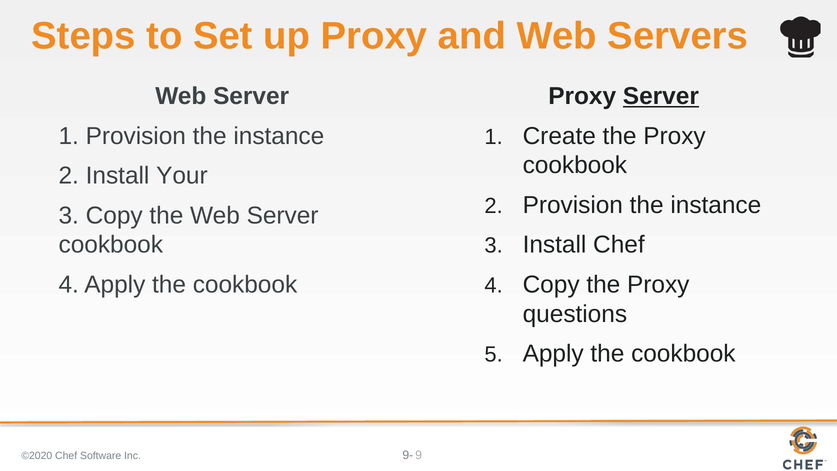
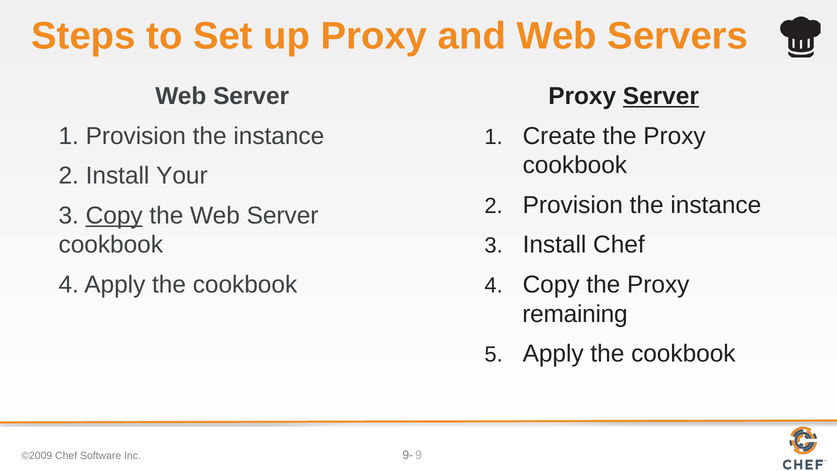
Copy at (114, 215) underline: none -> present
questions: questions -> remaining
©2020: ©2020 -> ©2009
